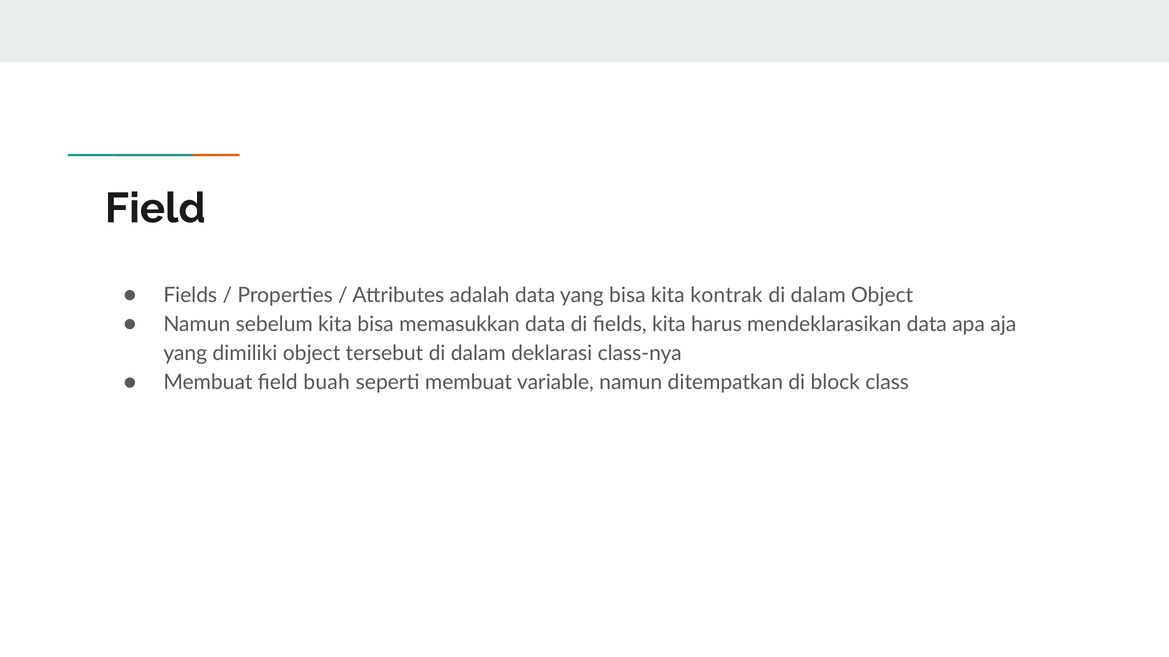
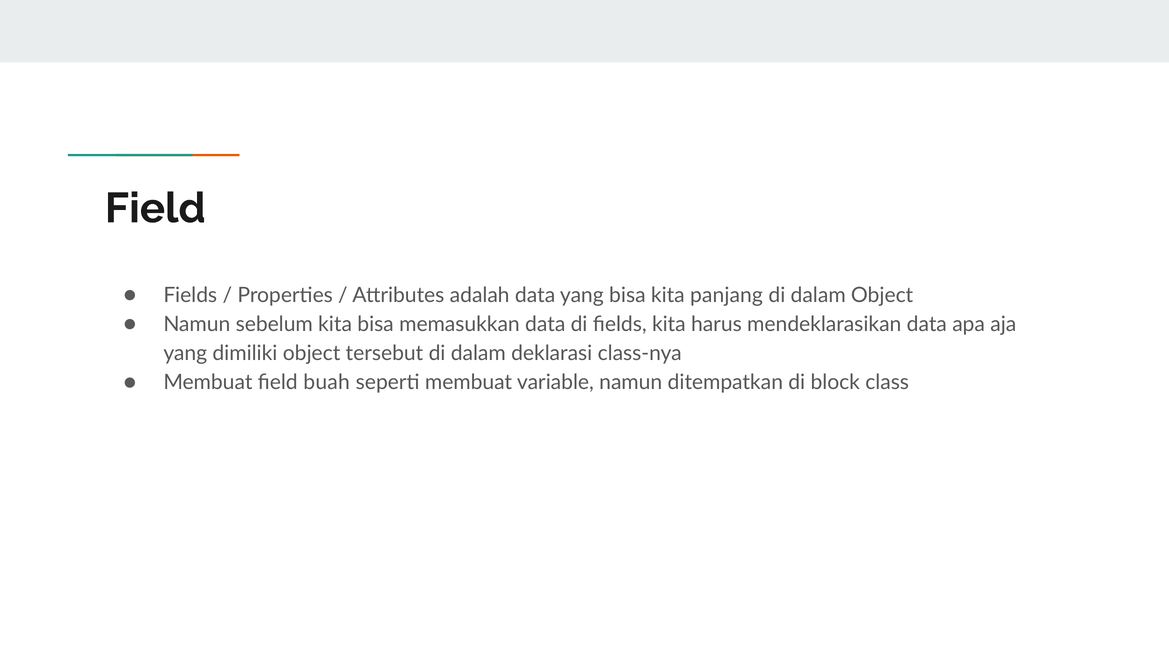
kontrak: kontrak -> panjang
